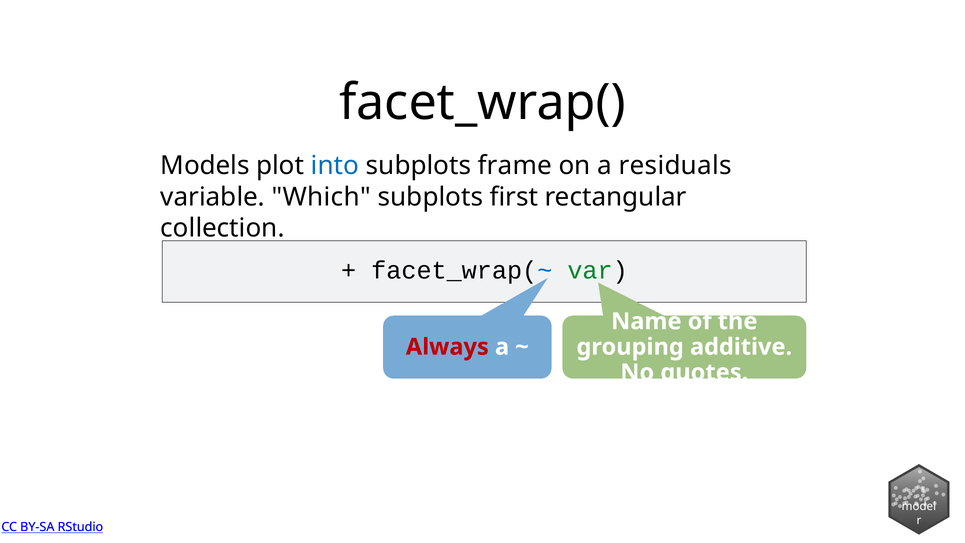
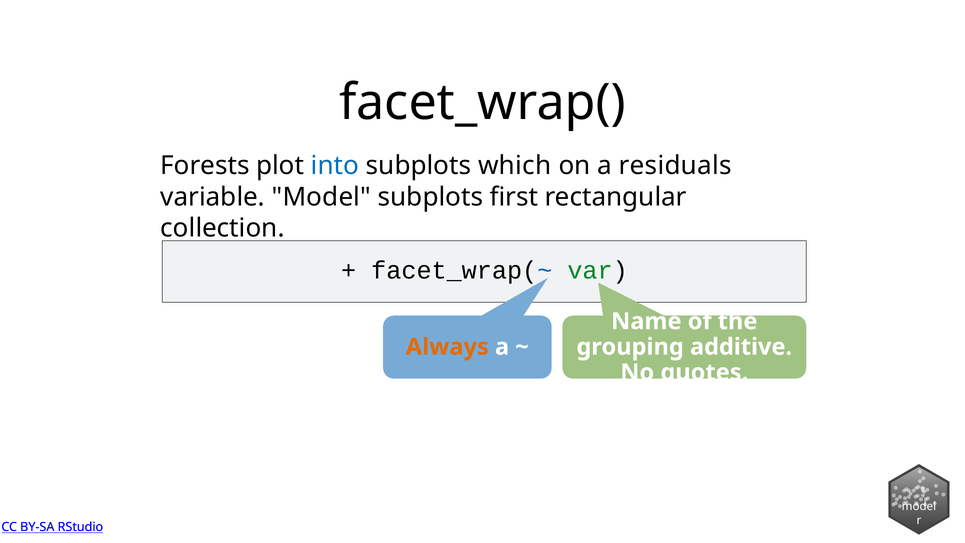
Models: Models -> Forests
frame: frame -> which
variable Which: Which -> Model
Always colour: red -> orange
